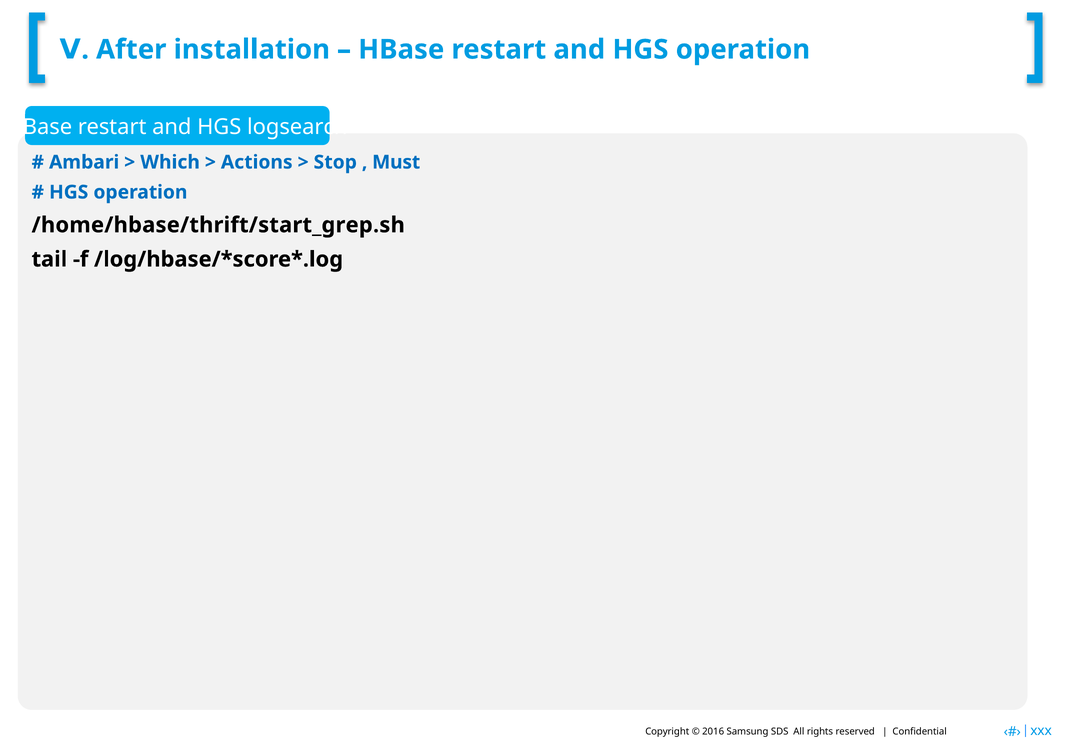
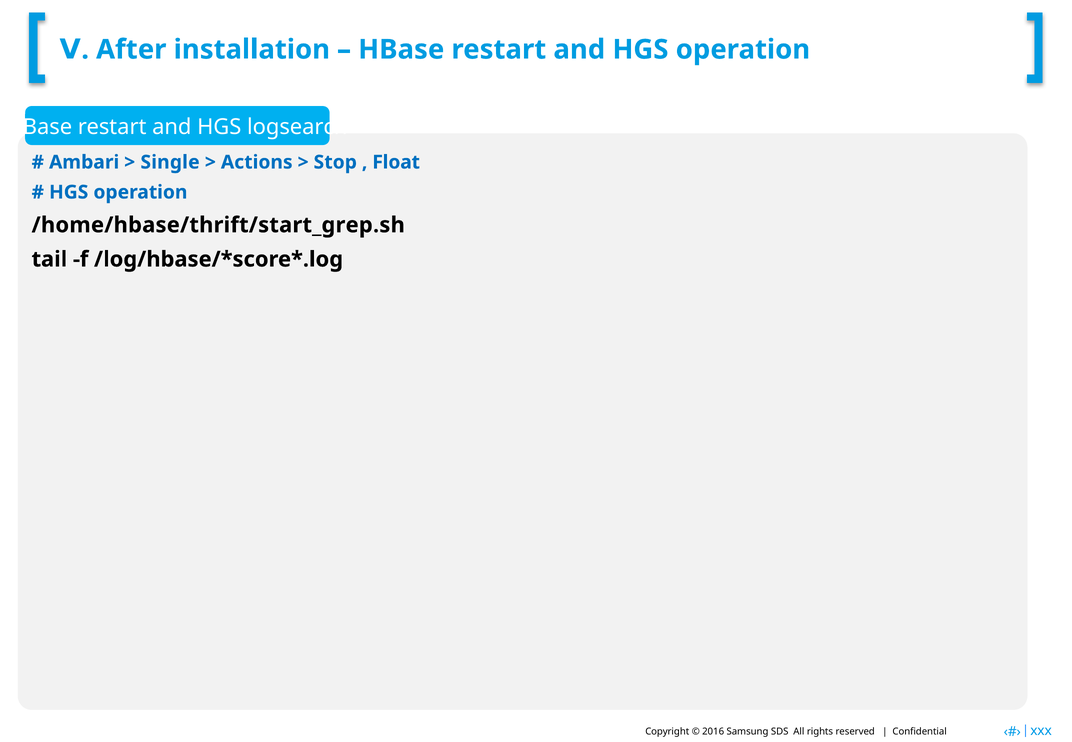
Which: Which -> Single
Must: Must -> Float
